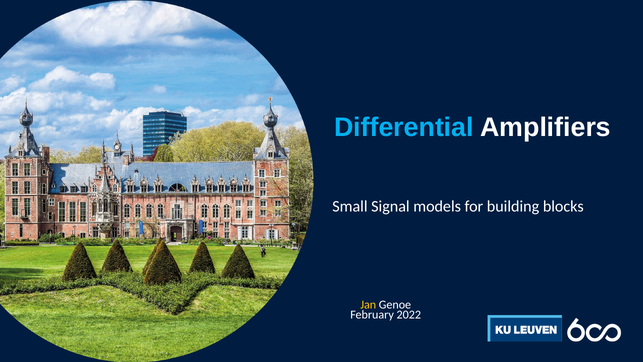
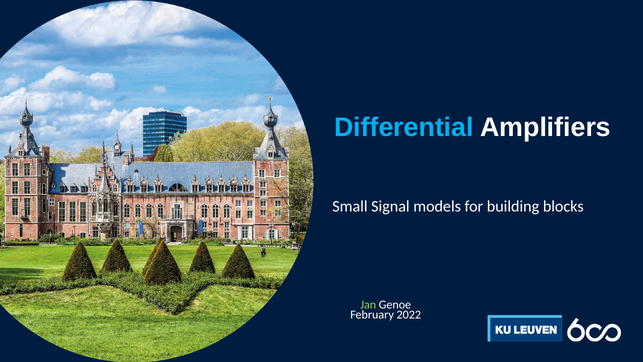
Jan colour: yellow -> light green
